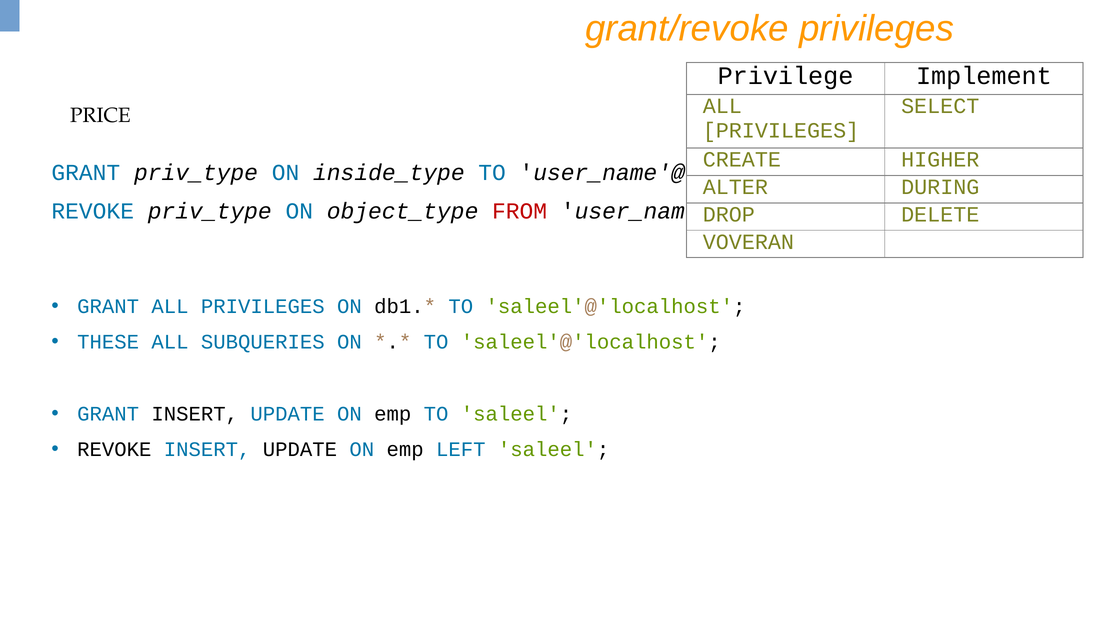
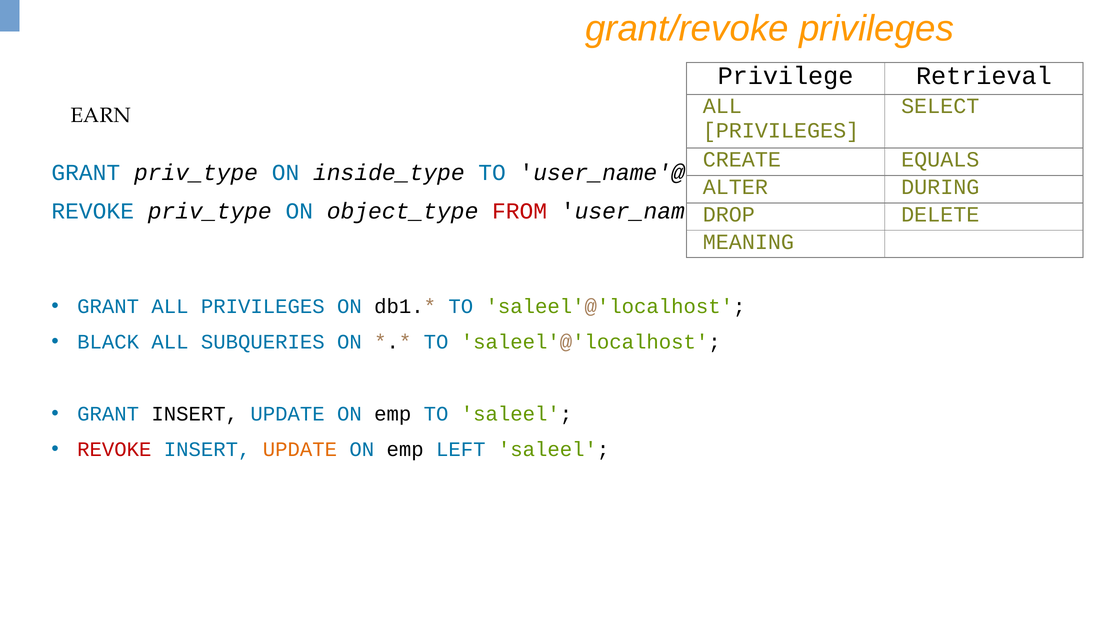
Implement: Implement -> Retrieval
PRICE: PRICE -> EARN
HIGHER: HIGHER -> EQUALS
VOVERAN: VOVERAN -> MEANING
THESE: THESE -> BLACK
REVOKE at (114, 449) colour: black -> red
UPDATE at (300, 449) colour: black -> orange
